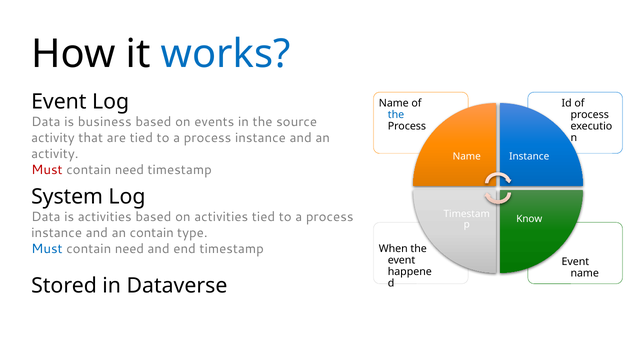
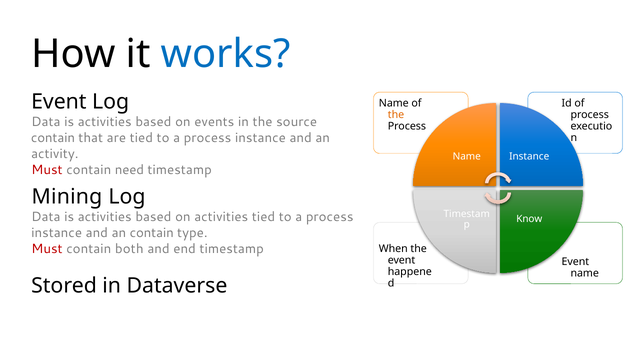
the at (396, 115) colour: blue -> orange
business at (105, 122): business -> activities
activity at (53, 138): activity -> contain
System: System -> Mining
Must at (47, 249) colour: blue -> red
need at (129, 249): need -> both
